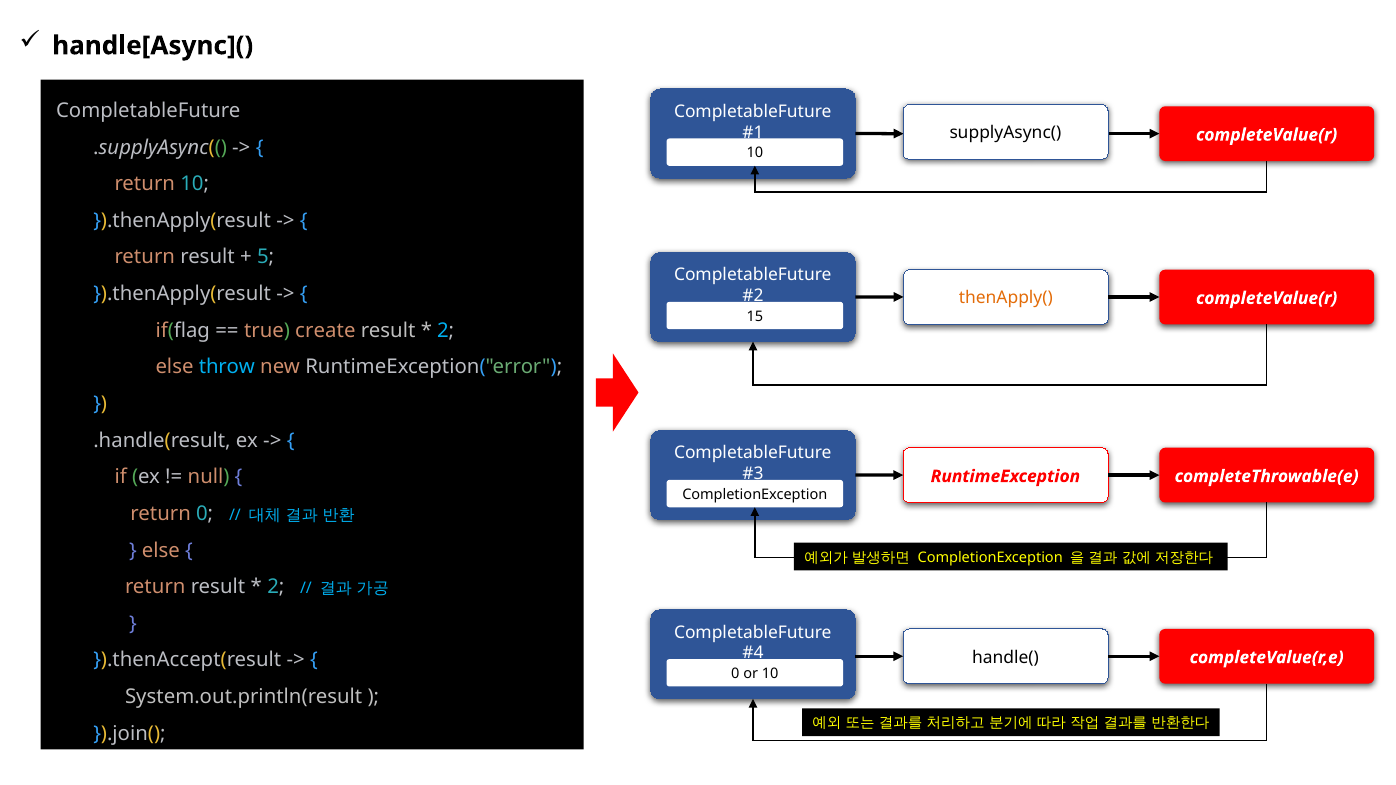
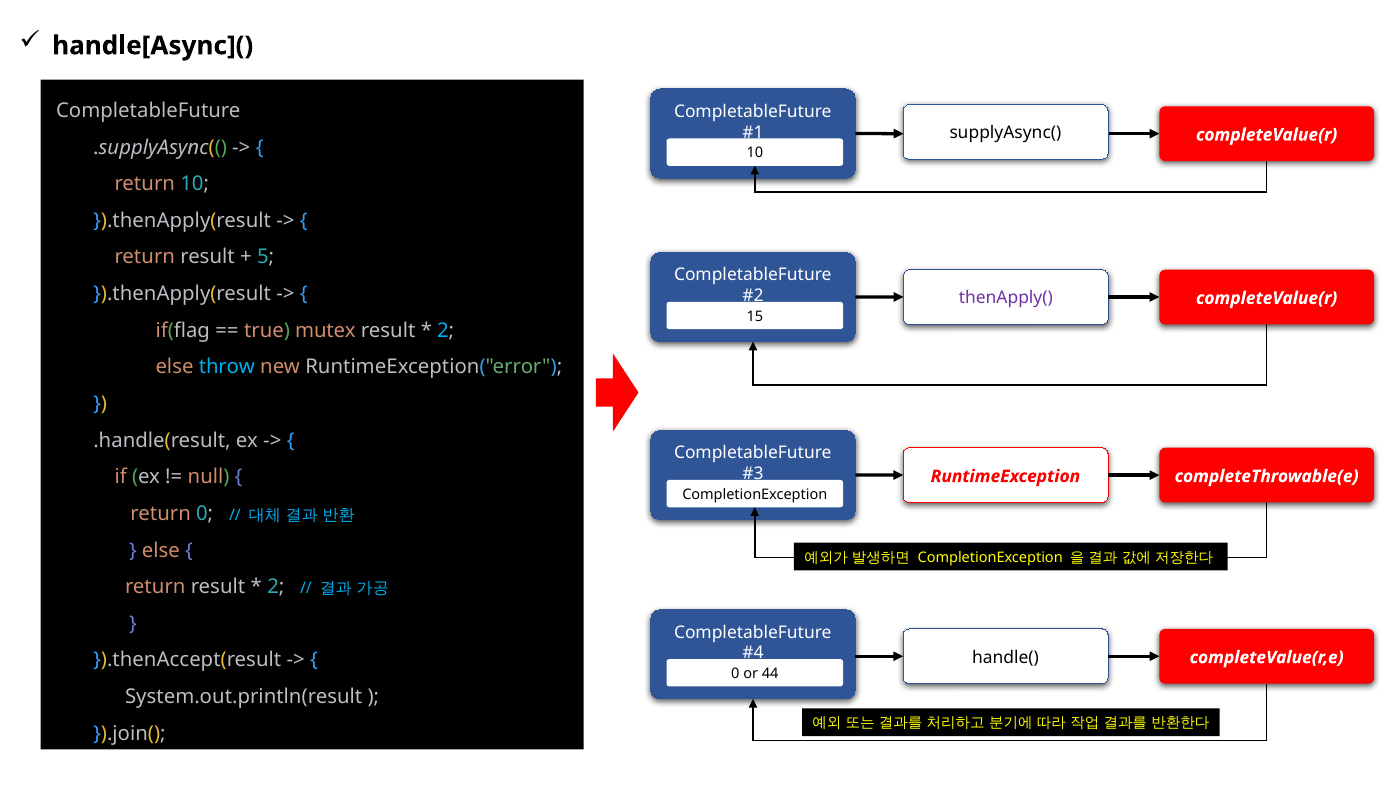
thenApply( colour: orange -> purple
create: create -> mutex
or 10: 10 -> 44
